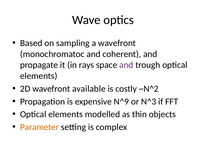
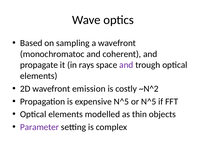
available: available -> emission
expensive N^9: N^9 -> N^5
or N^3: N^3 -> N^5
Parameter colour: orange -> purple
